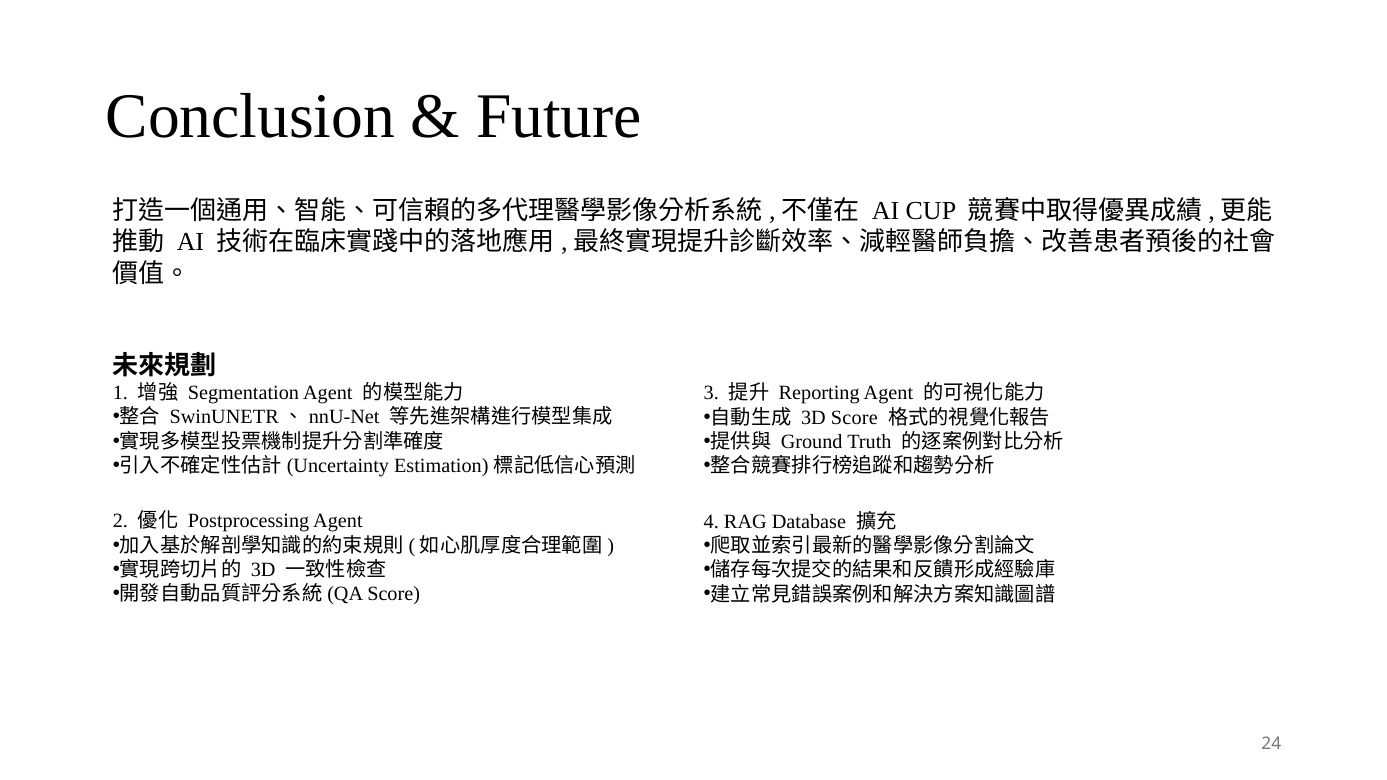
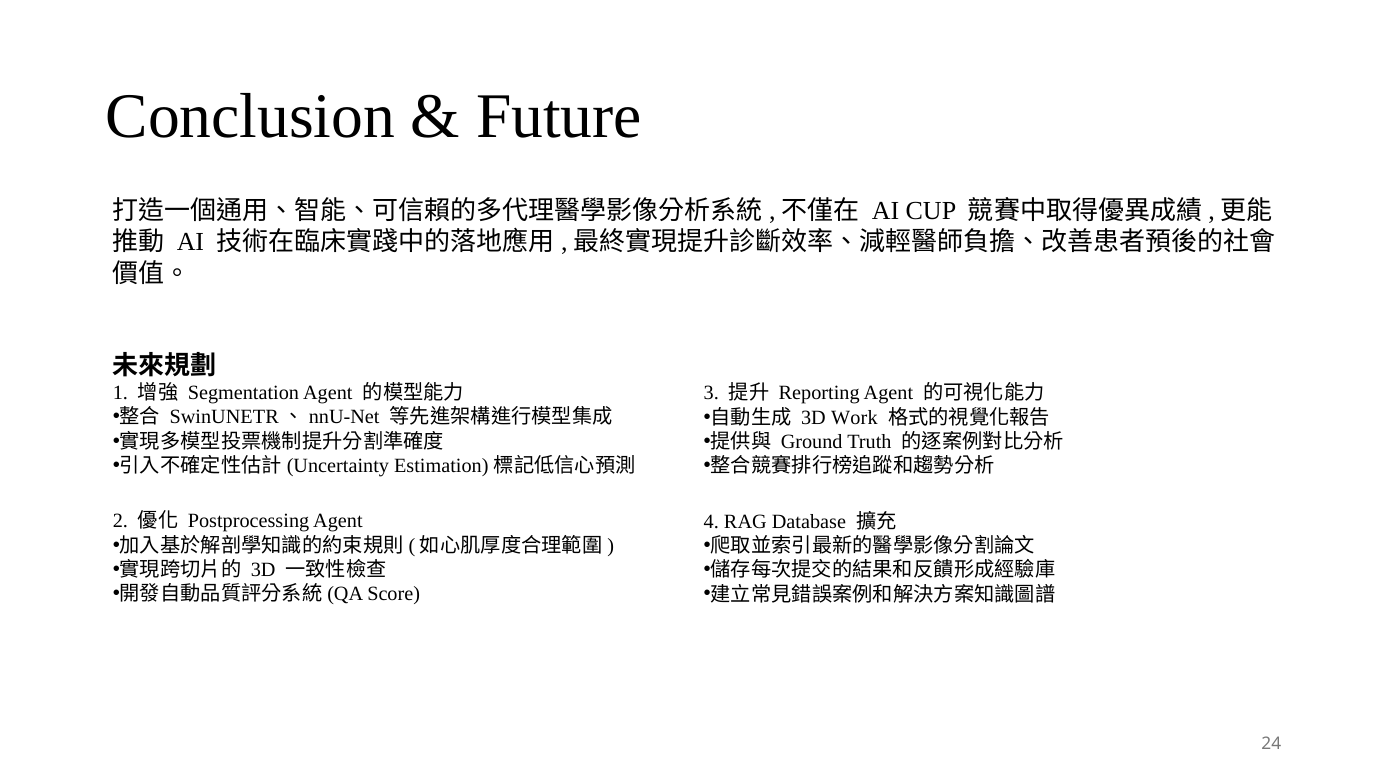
3D Score: Score -> Work
